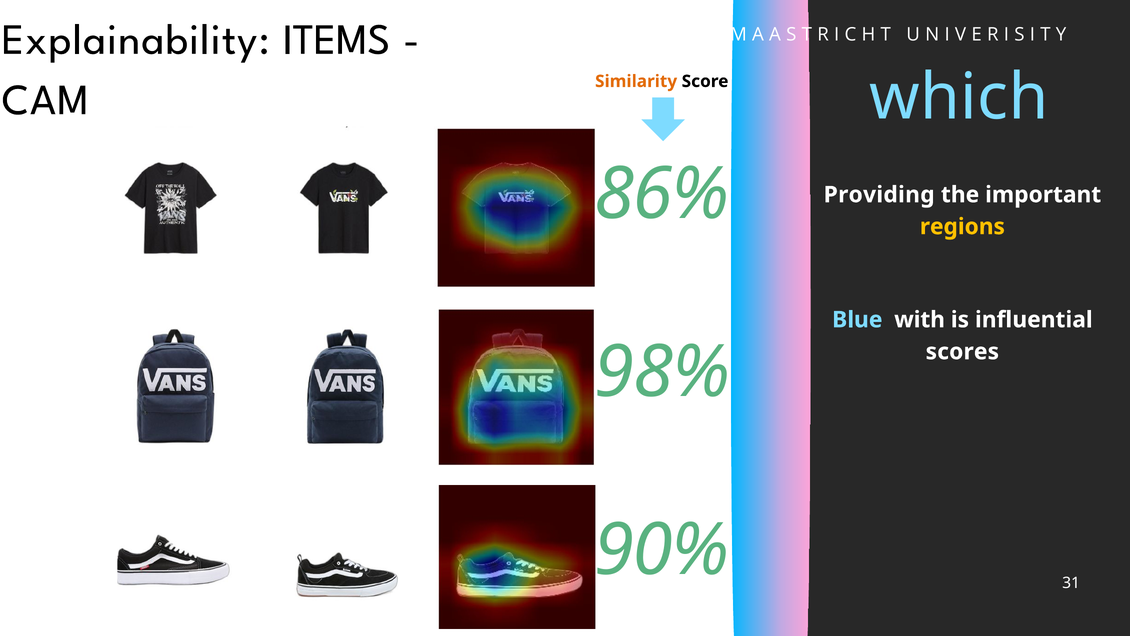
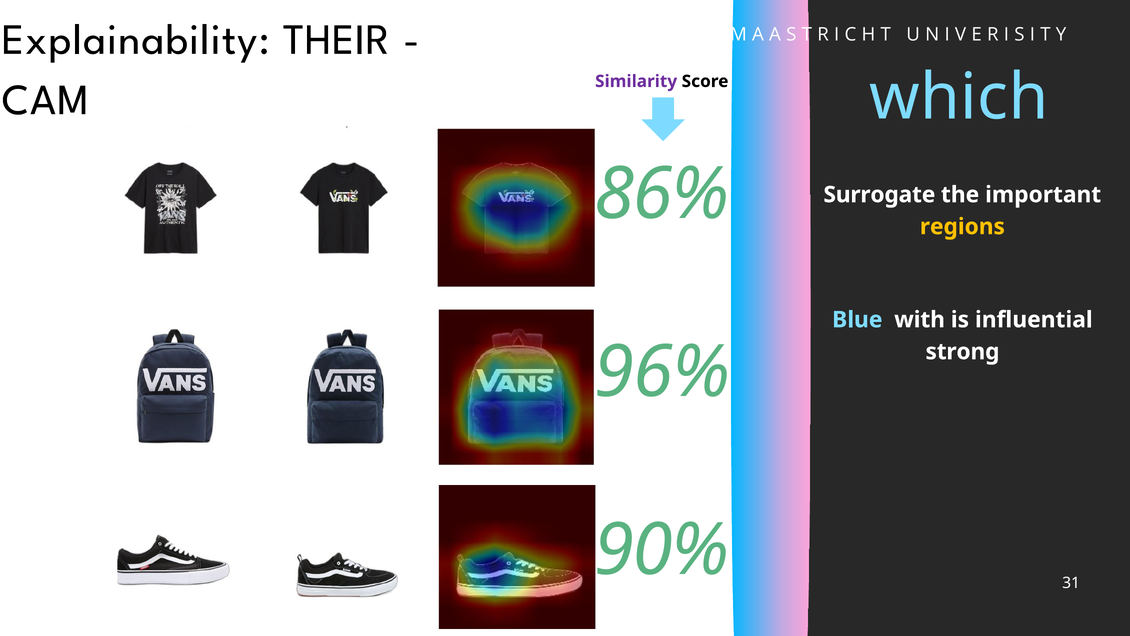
ITEMS: ITEMS -> THEIR
Similarity colour: orange -> purple
Providing: Providing -> Surrogate
scores: scores -> strong
98%: 98% -> 96%
